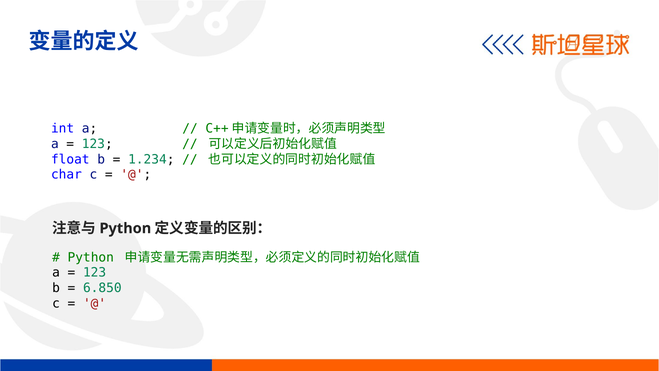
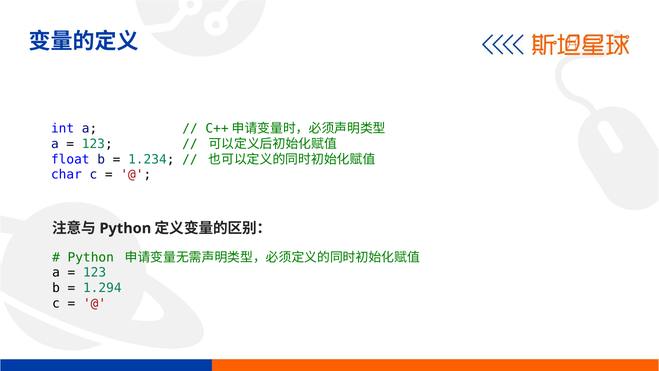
6.850: 6.850 -> 1.294
